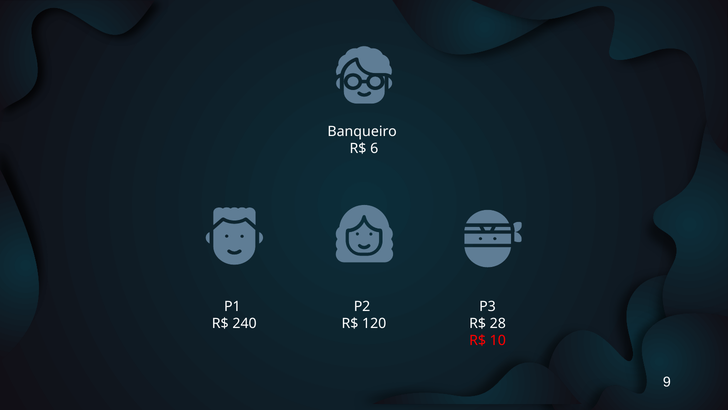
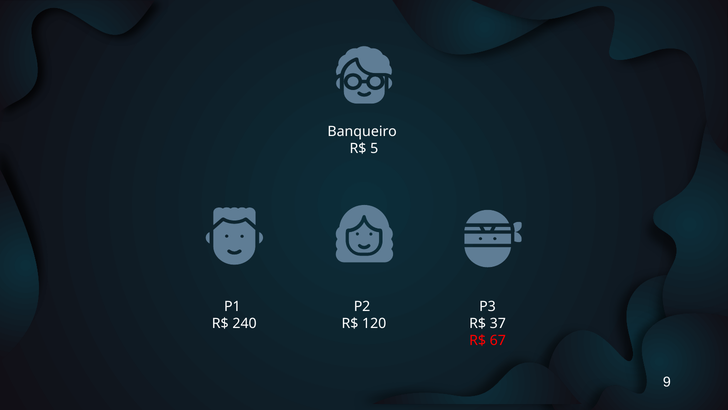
6: 6 -> 5
28: 28 -> 37
R$ 10: 10 -> 67
